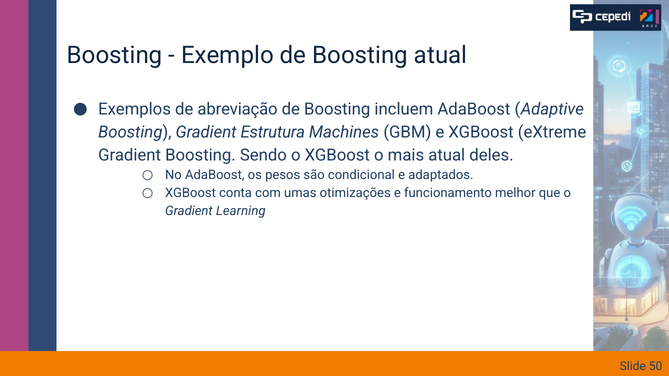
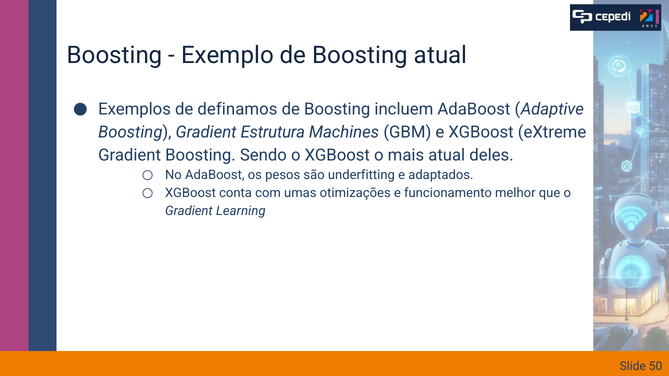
abreviação: abreviação -> definamos
condicional: condicional -> underfitting
